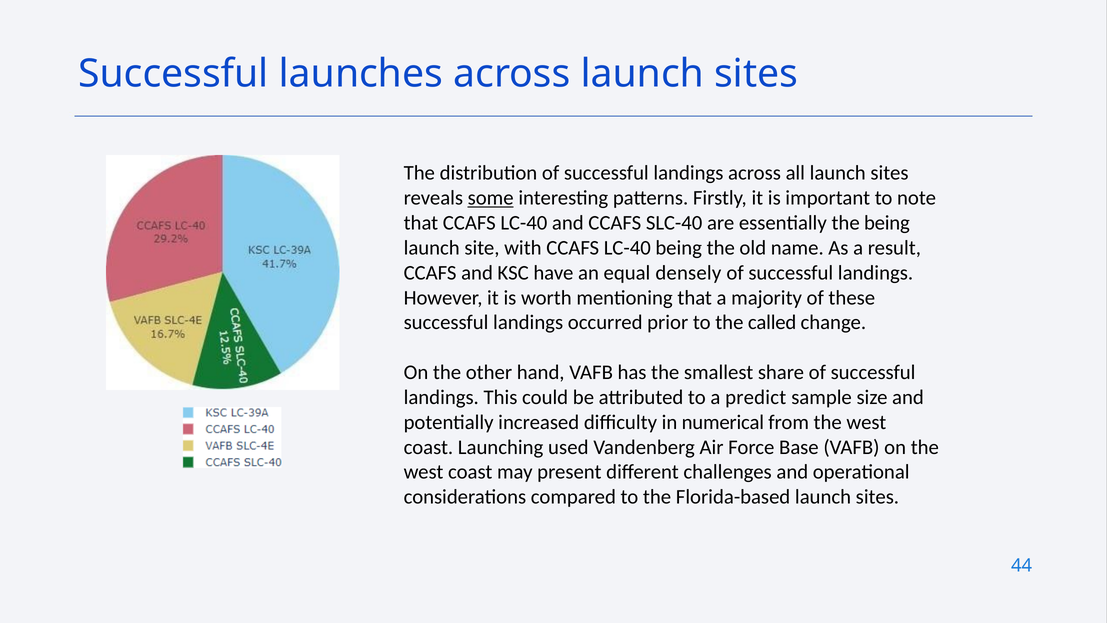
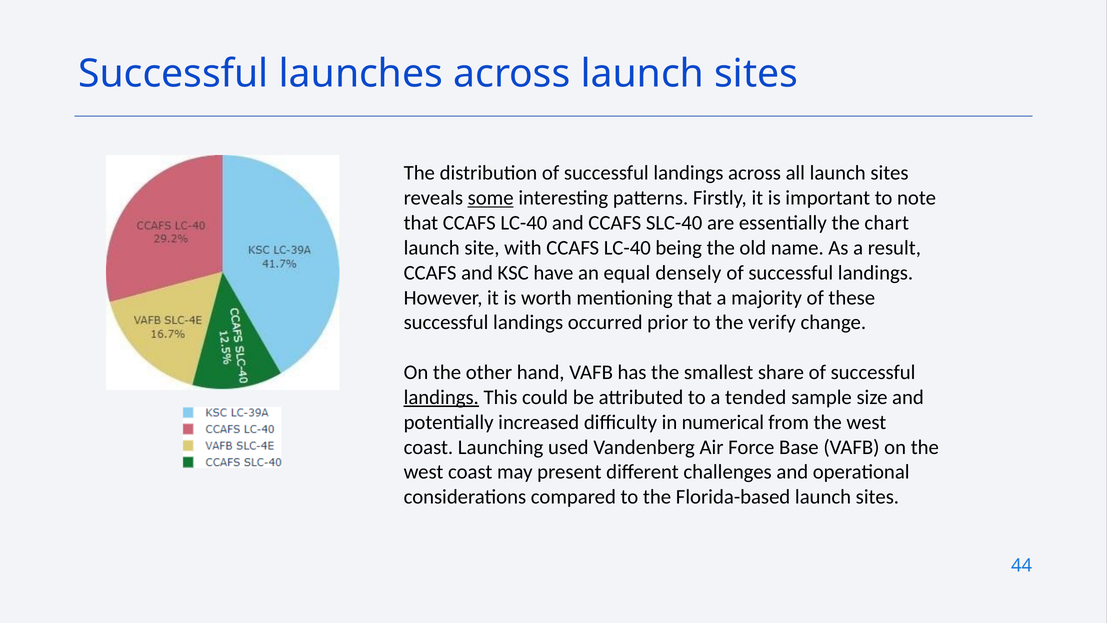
the being: being -> chart
called: called -> verify
landings at (441, 397) underline: none -> present
predict: predict -> tended
